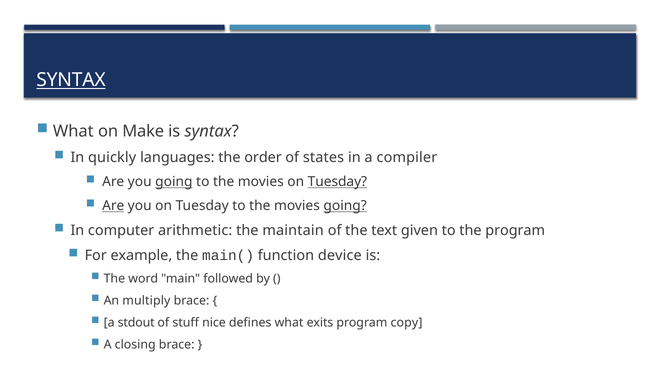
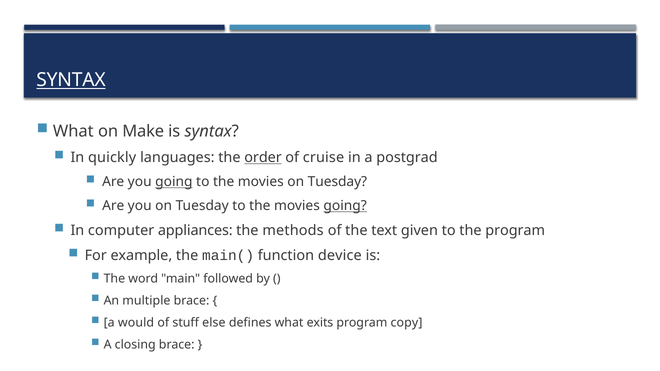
order underline: none -> present
states: states -> cruise
compiler: compiler -> postgrad
Tuesday at (337, 182) underline: present -> none
Are at (113, 206) underline: present -> none
arithmetic: arithmetic -> appliances
maintain: maintain -> methods
multiply: multiply -> multiple
stdout: stdout -> would
nice: nice -> else
